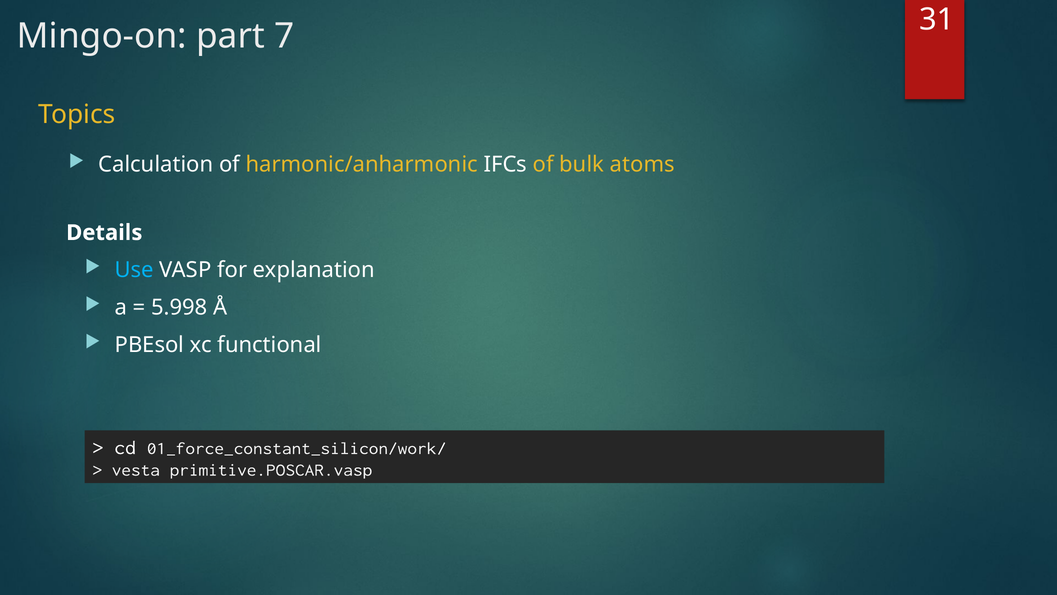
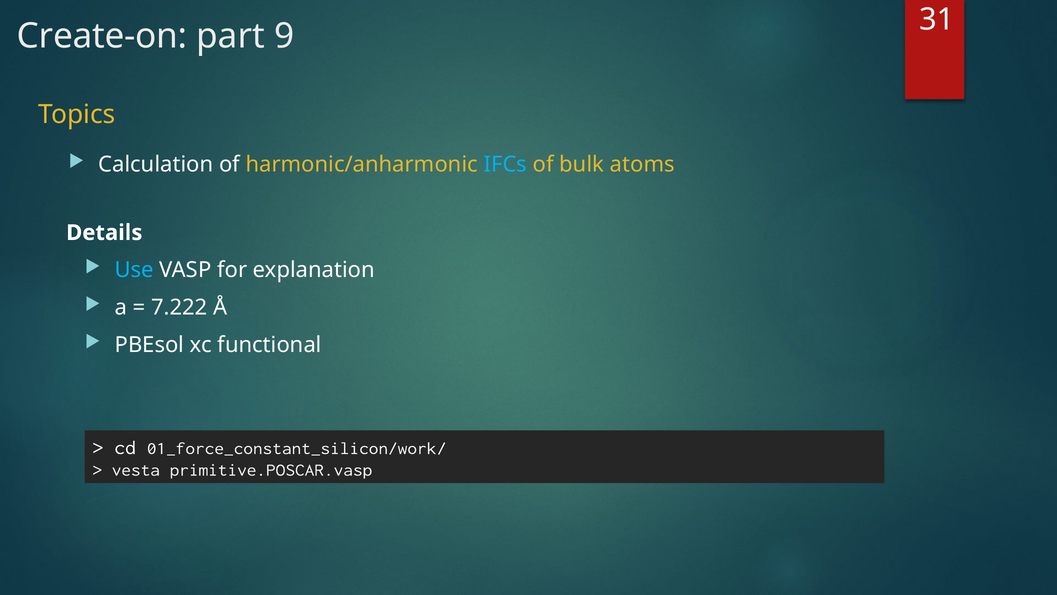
Mingo-on: Mingo-on -> Create-on
7: 7 -> 9
IFCs colour: white -> light blue
5.998: 5.998 -> 7.222
